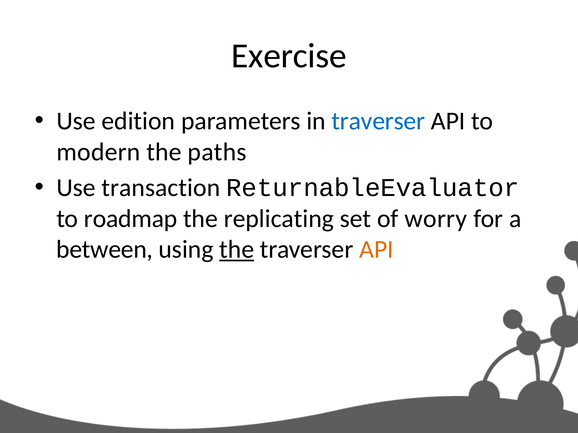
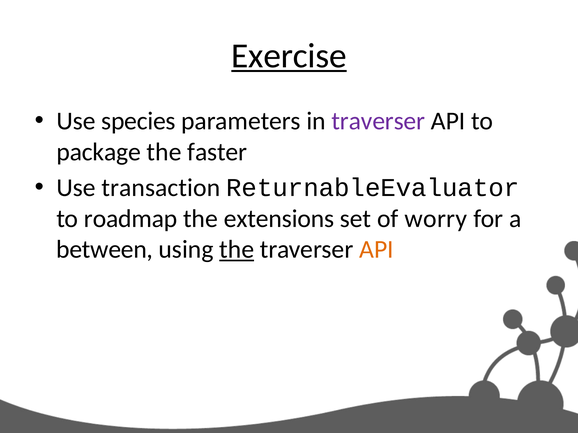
Exercise underline: none -> present
edition: edition -> species
traverser at (378, 121) colour: blue -> purple
modern: modern -> package
paths: paths -> faster
replicating: replicating -> extensions
